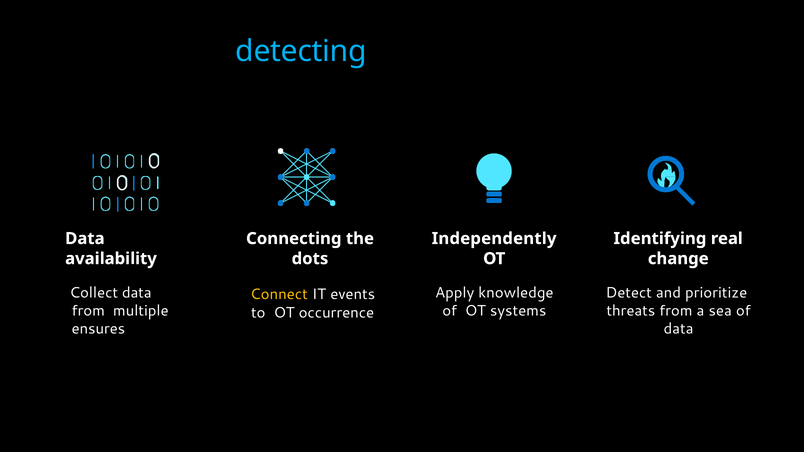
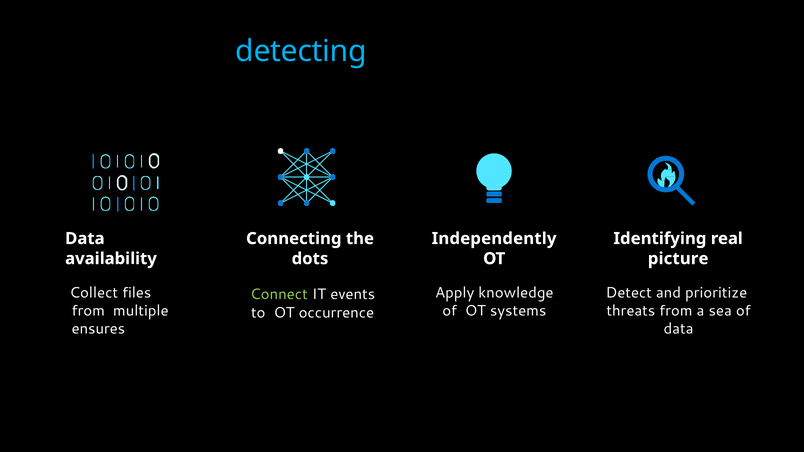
change: change -> picture
Collect data: data -> files
Connect colour: yellow -> light green
